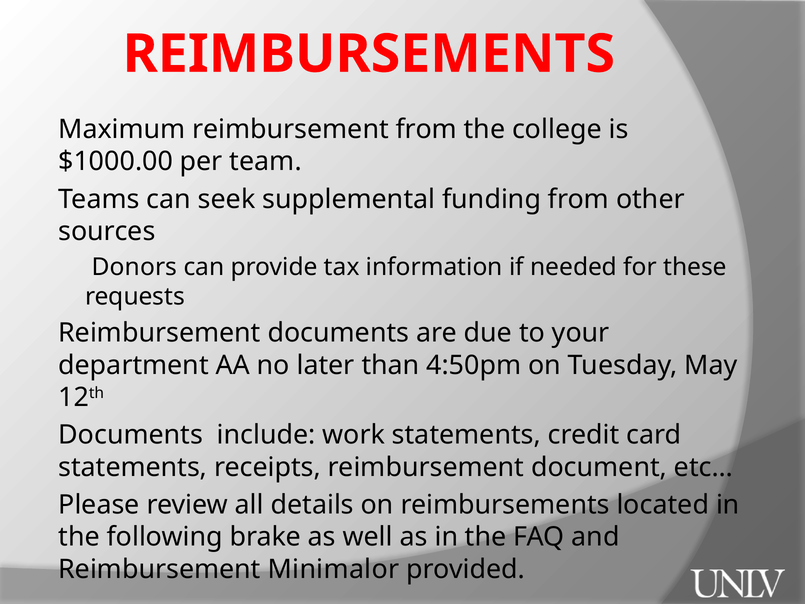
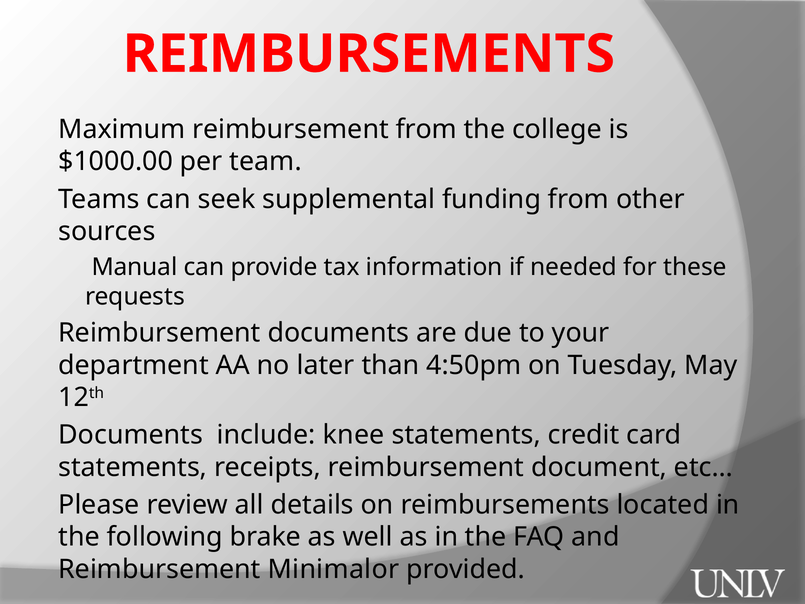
Donors: Donors -> Manual
work: work -> knee
